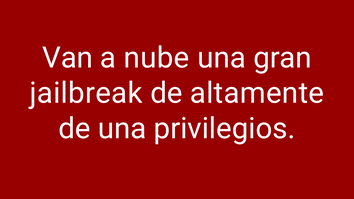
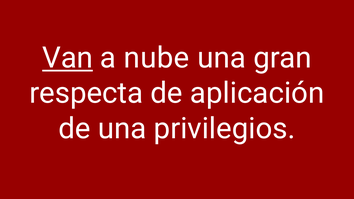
Van underline: none -> present
jailbreak: jailbreak -> respecta
altamente: altamente -> aplicación
